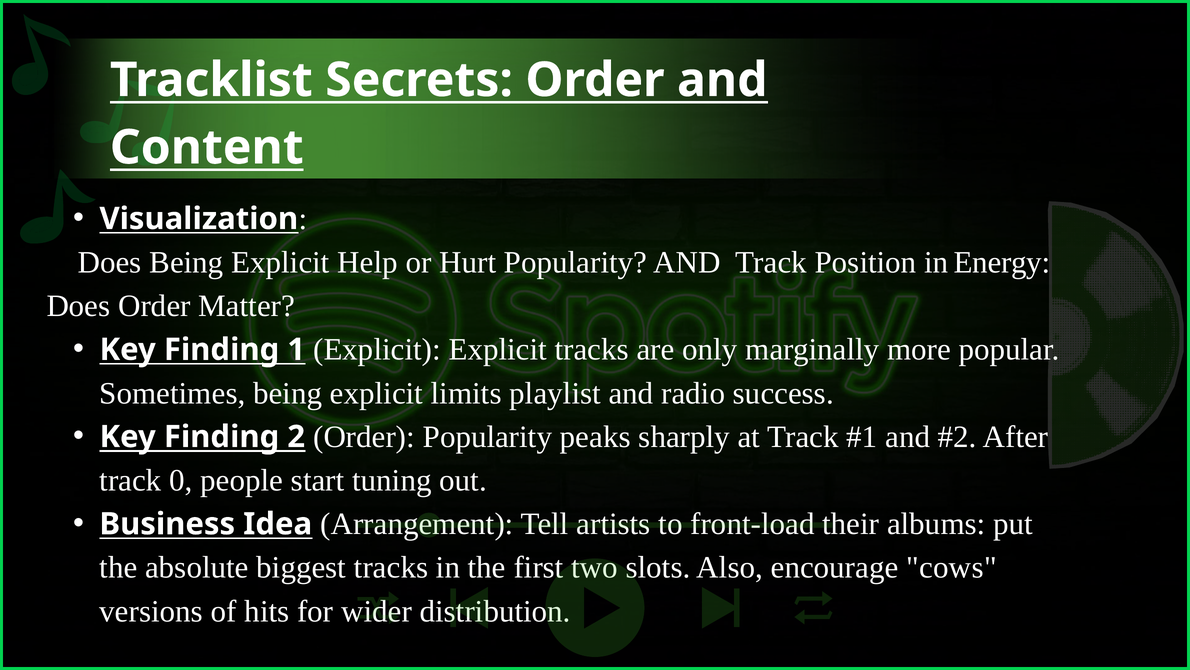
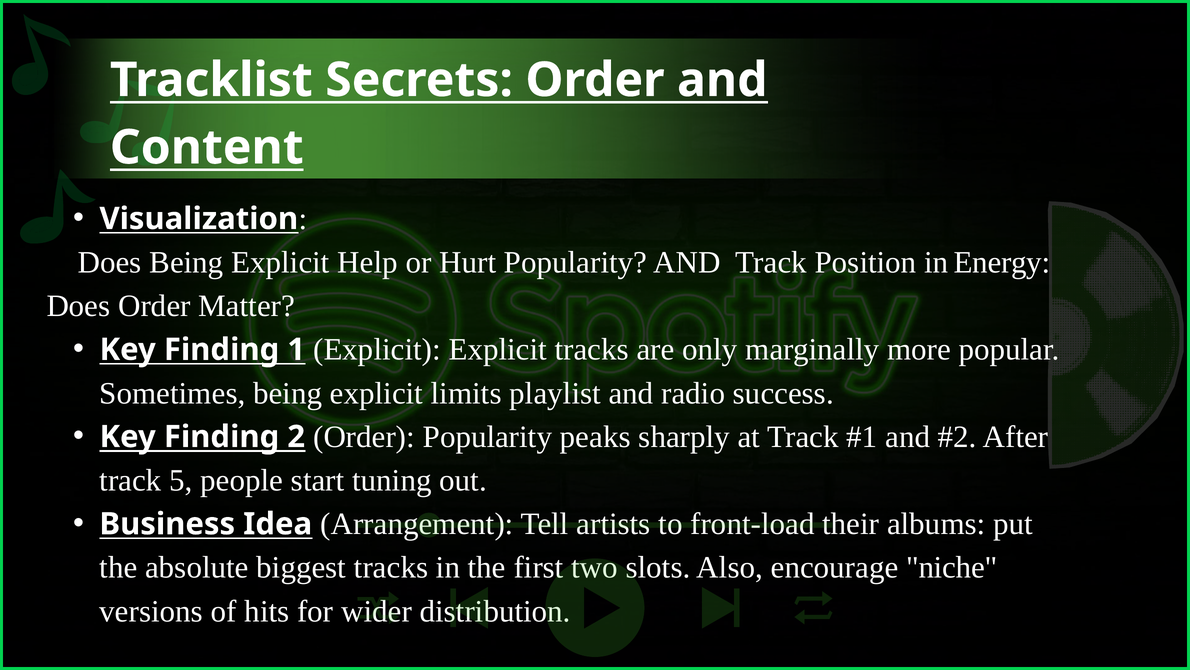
0: 0 -> 5
cows: cows -> niche
